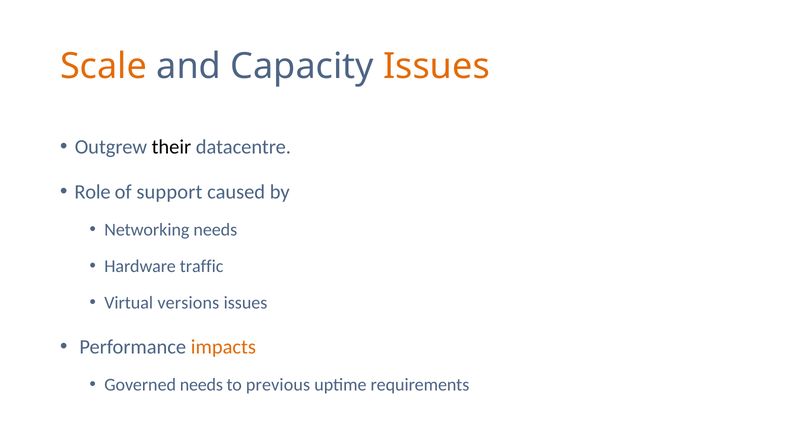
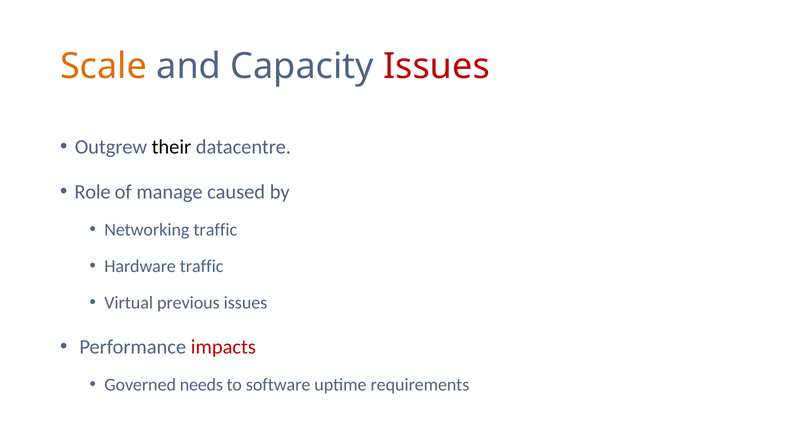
Issues at (436, 66) colour: orange -> red
support: support -> manage
Networking needs: needs -> traffic
versions: versions -> previous
impacts colour: orange -> red
previous: previous -> software
